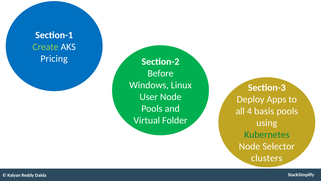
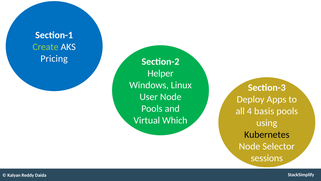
Before: Before -> Helper
Folder: Folder -> Which
Kubernetes colour: green -> black
clusters: clusters -> sessions
